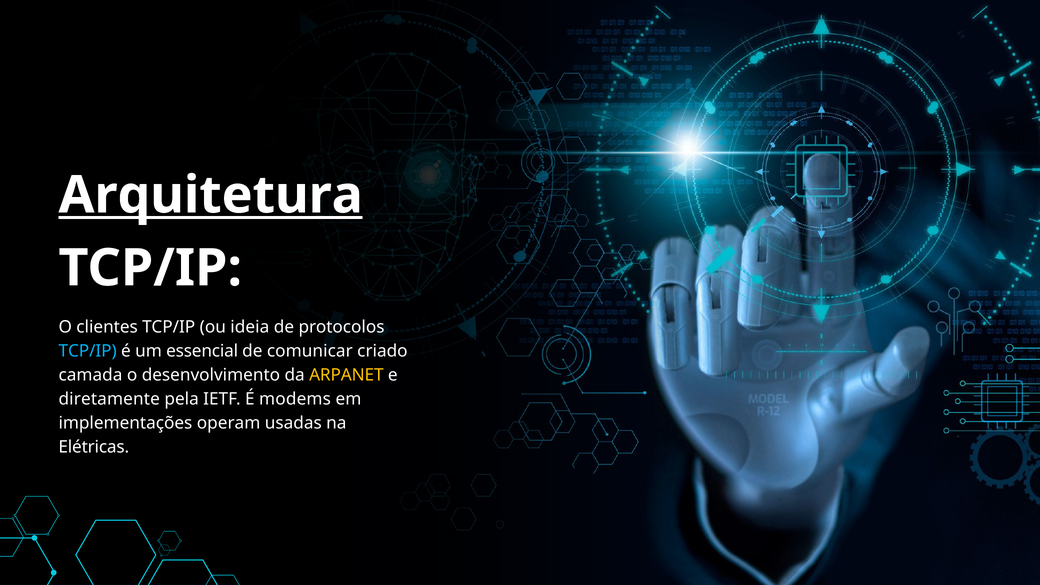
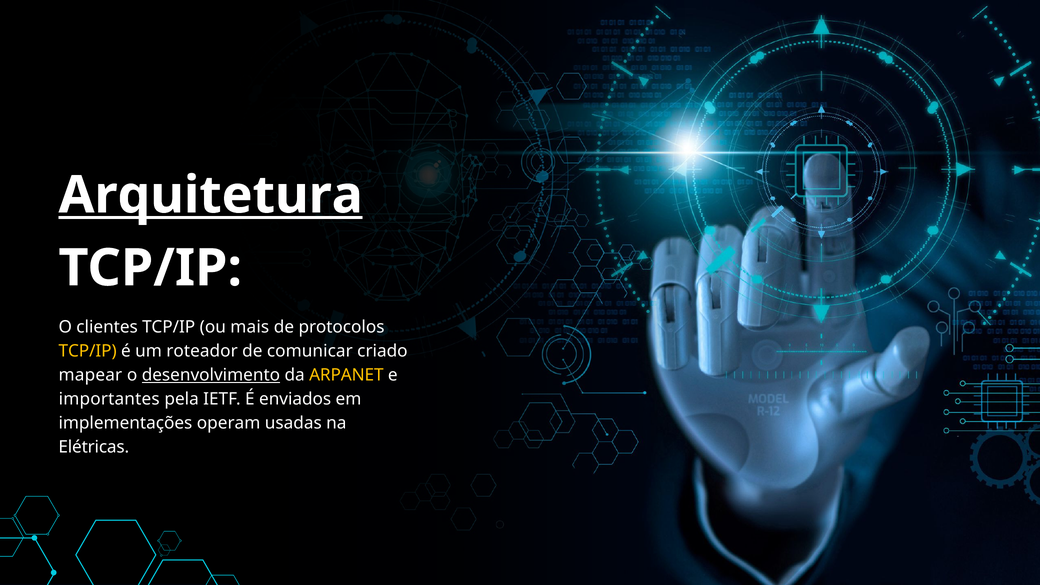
ideia: ideia -> mais
TCP/IP at (88, 351) colour: light blue -> yellow
essencial: essencial -> roteador
camada: camada -> mapear
desenvolvimento underline: none -> present
diretamente: diretamente -> importantes
modems: modems -> enviados
